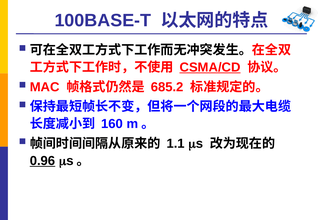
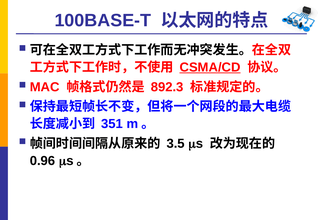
685.2: 685.2 -> 892.3
160: 160 -> 351
1.1: 1.1 -> 3.5
0.96 underline: present -> none
